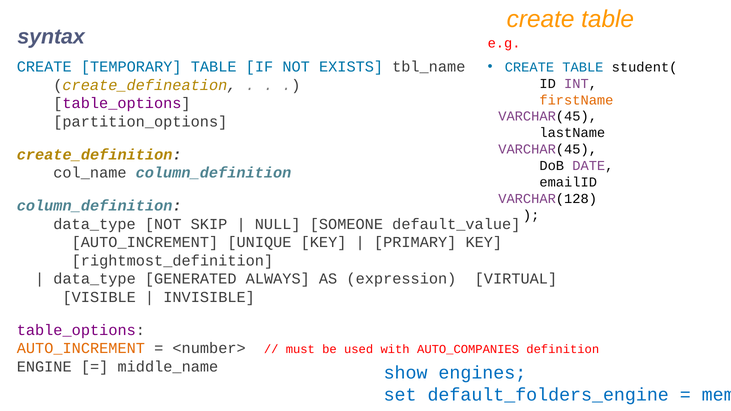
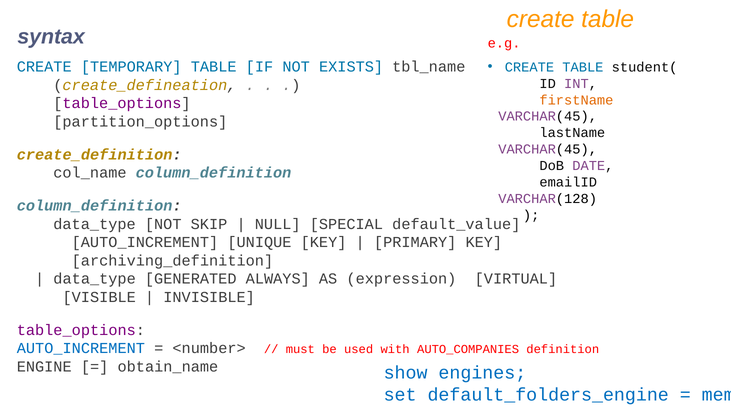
SOMEONE: SOMEONE -> SPECIAL
rightmost_definition: rightmost_definition -> archiving_definition
AUTO_INCREMENT at (81, 348) colour: orange -> blue
middle_name: middle_name -> obtain_name
